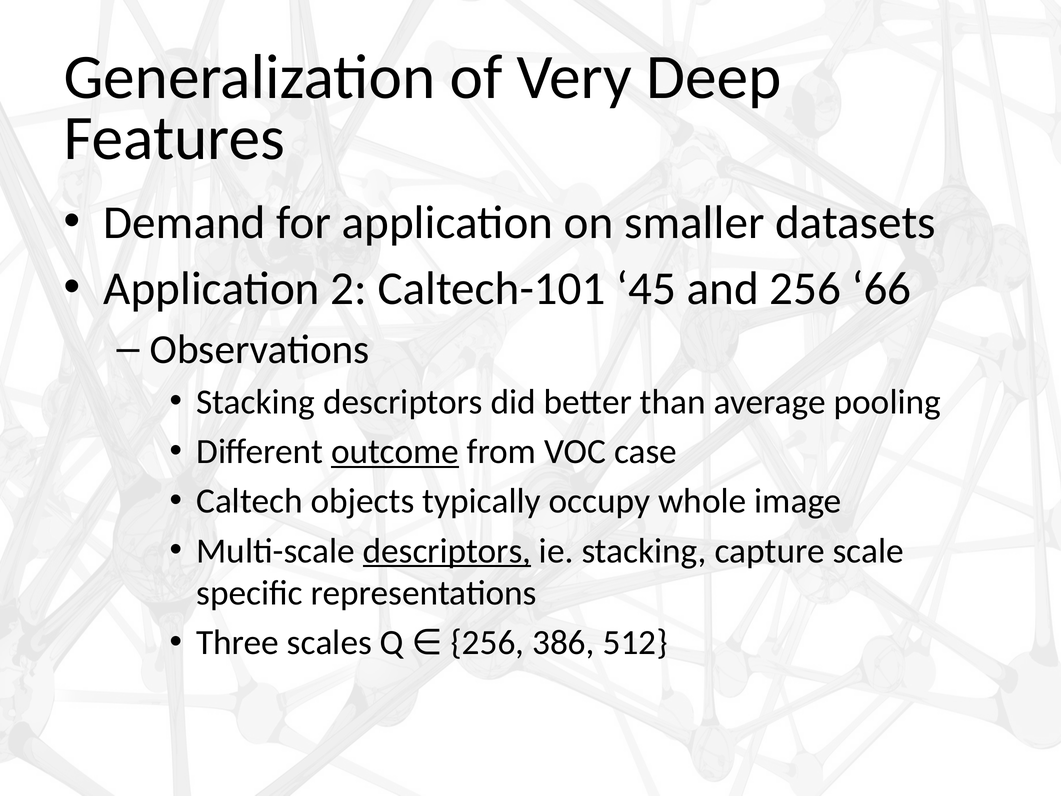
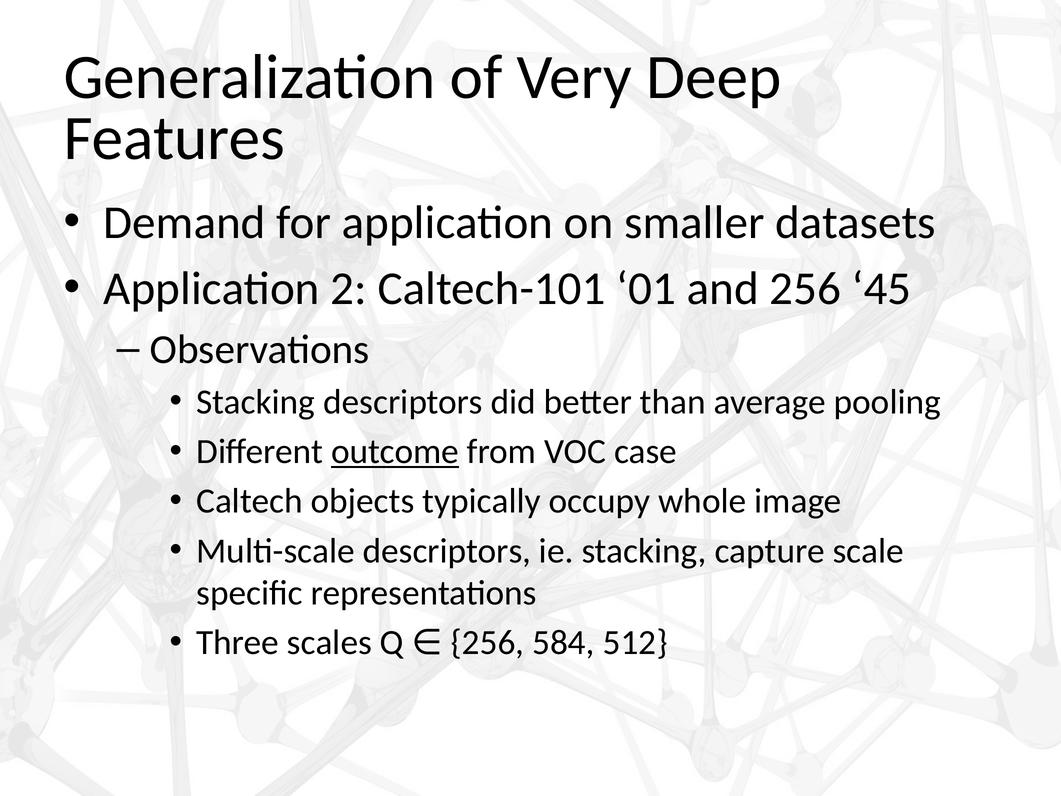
45: 45 -> 01
66: 66 -> 45
descriptors at (447, 551) underline: present -> none
386: 386 -> 584
